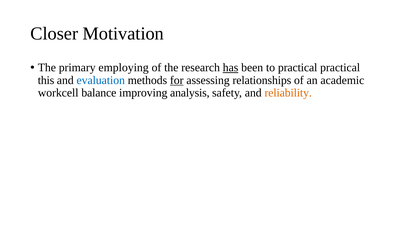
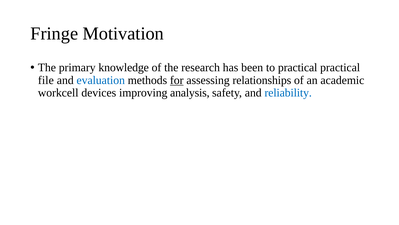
Closer: Closer -> Fringe
employing: employing -> knowledge
has underline: present -> none
this: this -> file
balance: balance -> devices
reliability colour: orange -> blue
